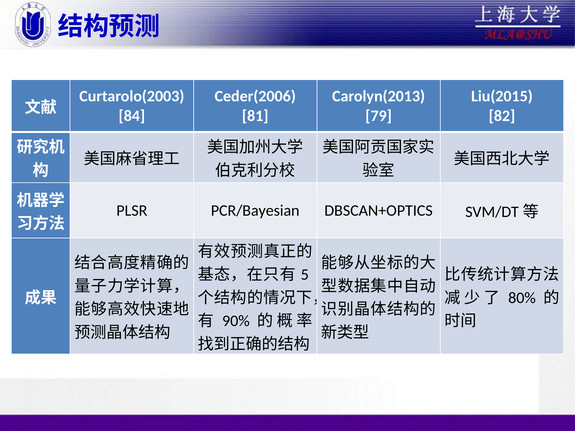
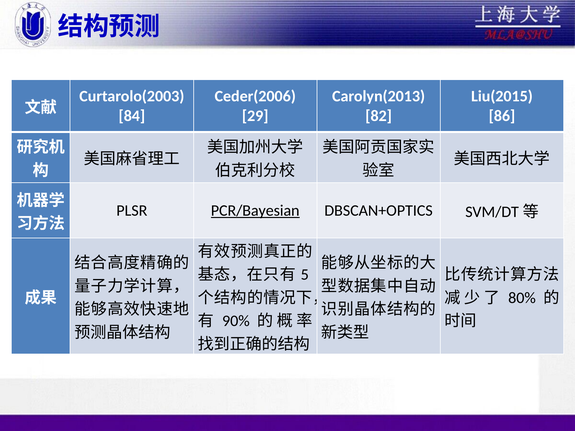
81: 81 -> 29
79: 79 -> 82
82: 82 -> 86
PCR/Bayesian underline: none -> present
